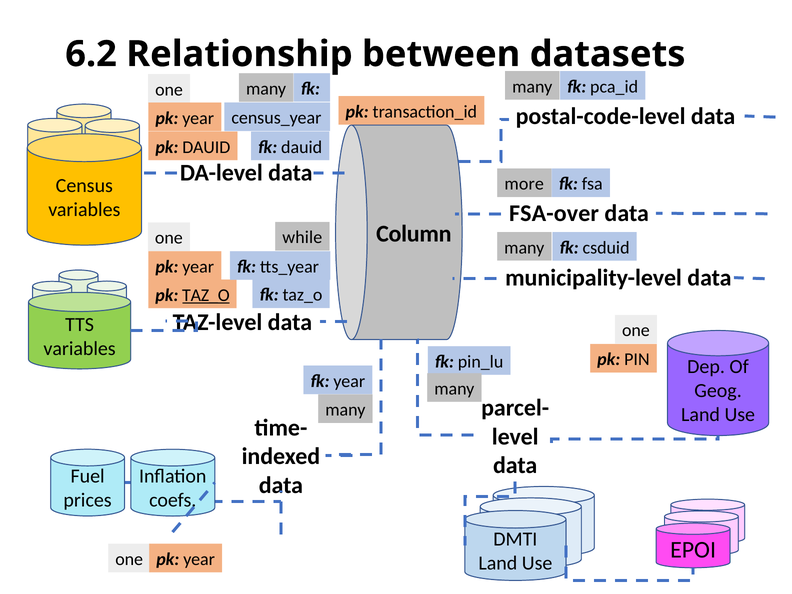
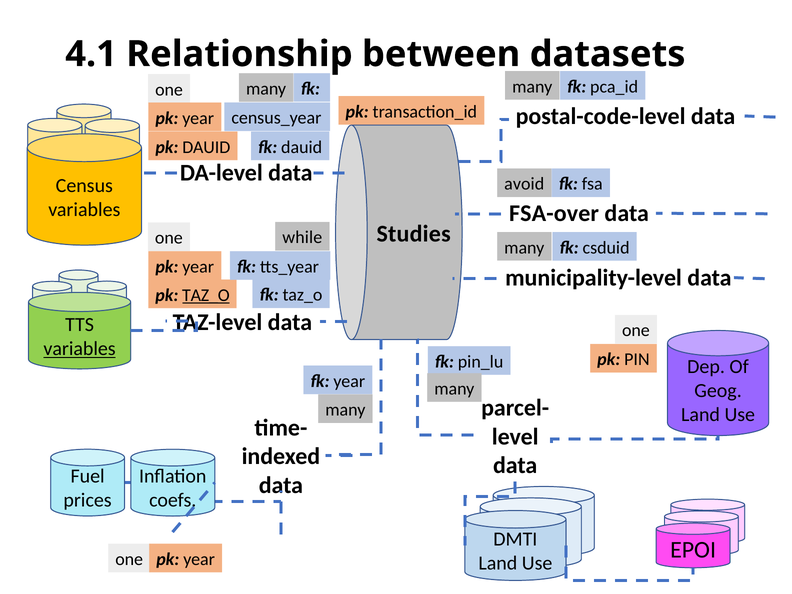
6.2: 6.2 -> 4.1
more: more -> avoid
Column: Column -> Studies
variables at (80, 349) underline: none -> present
